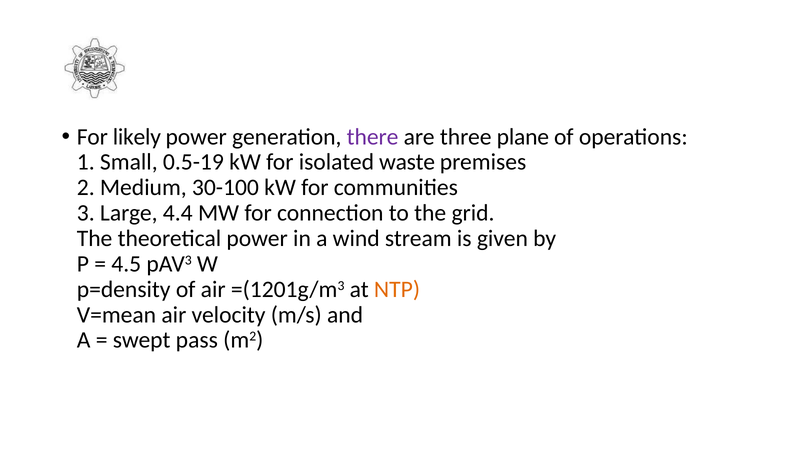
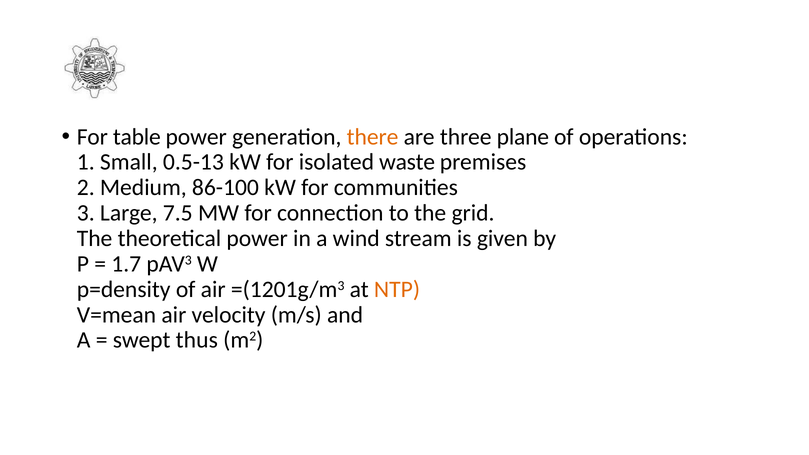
likely: likely -> table
there colour: purple -> orange
0.5-19: 0.5-19 -> 0.5-13
30-100: 30-100 -> 86-100
4.4: 4.4 -> 7.5
4.5: 4.5 -> 1.7
pass: pass -> thus
